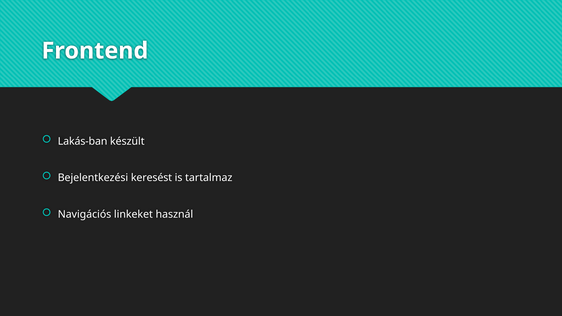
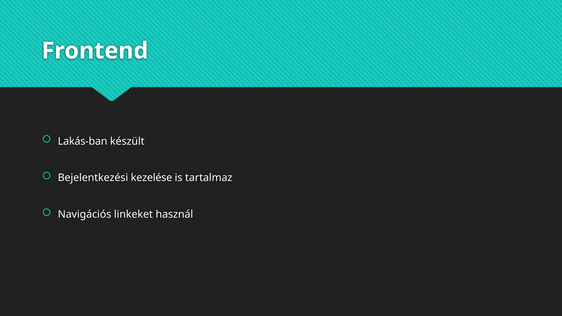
keresést: keresést -> kezelése
